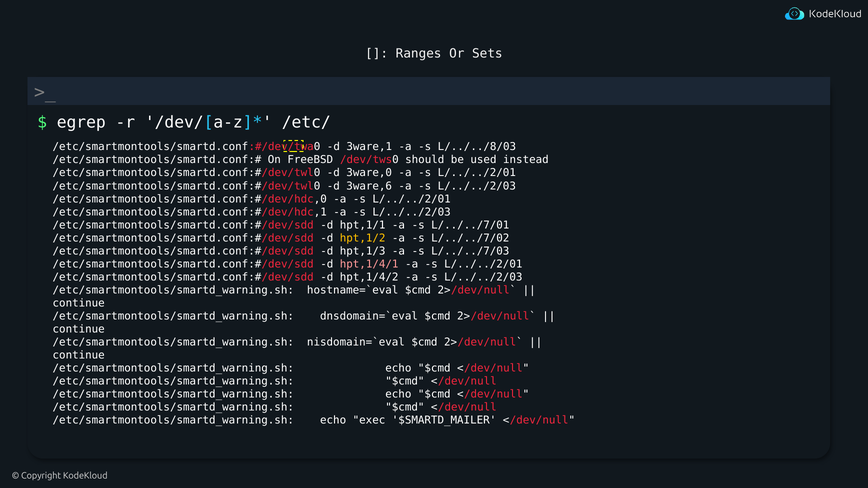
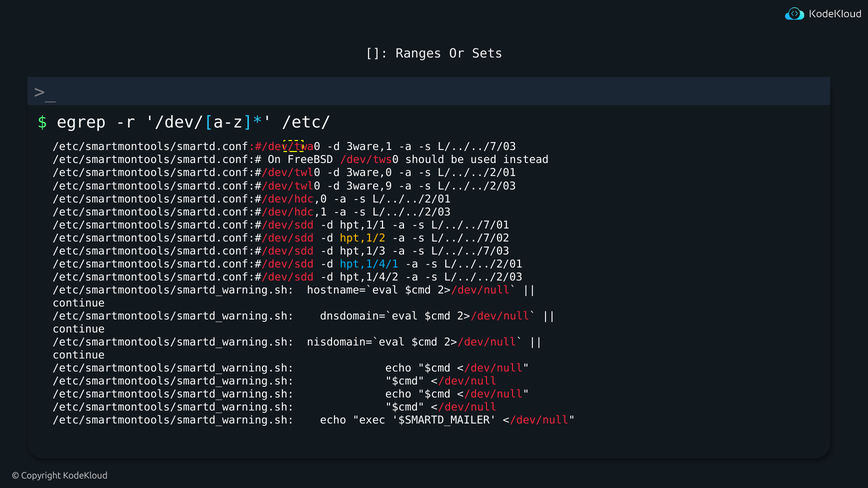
3ware,1 a s L/../../8/03: L/../../8/03 -> L/../../7/03
3ware,6: 3ware,6 -> 3ware,9
hpt,1/4/1 colour: pink -> light blue
